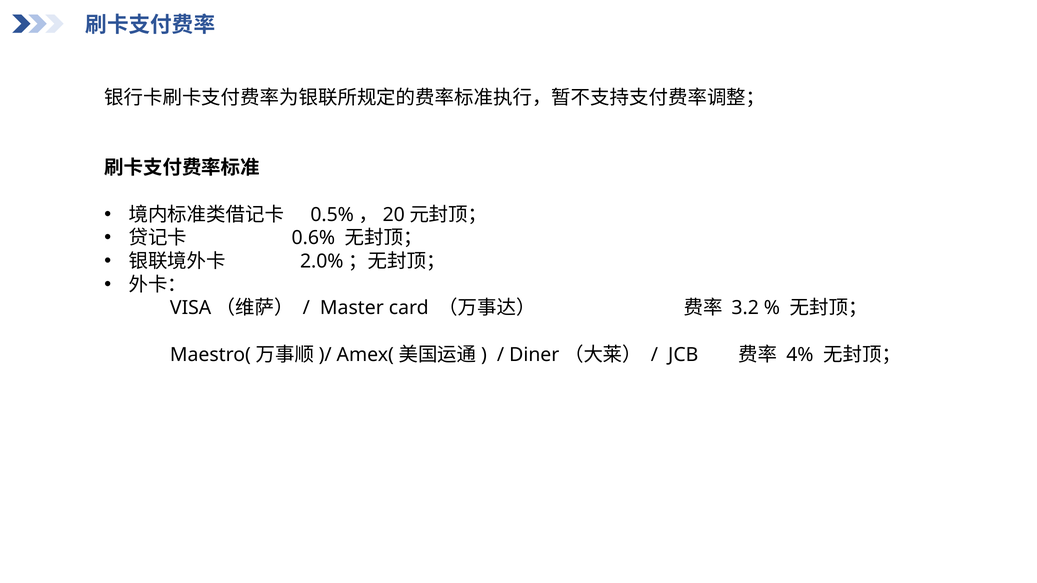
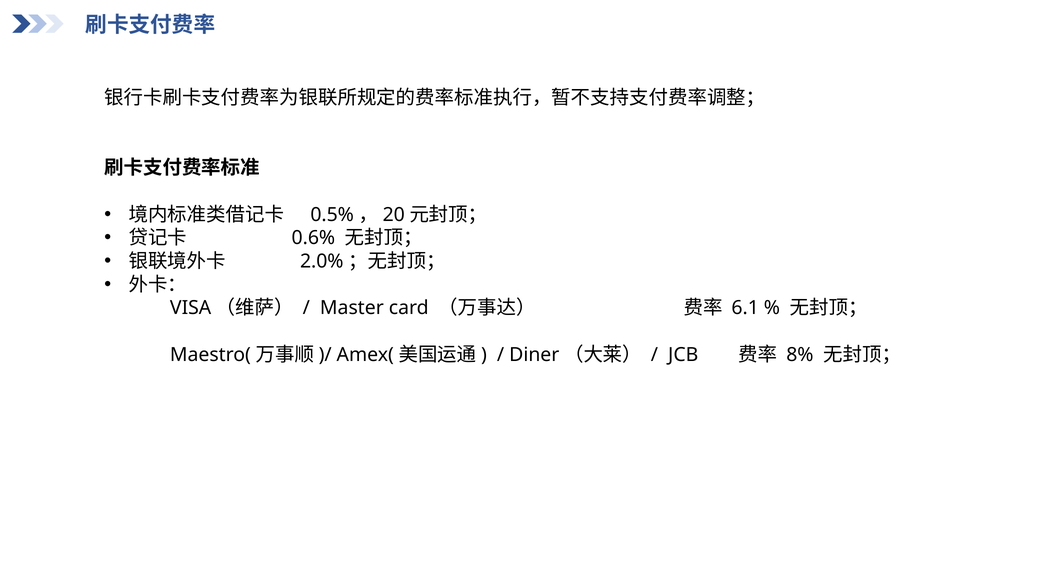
3.2: 3.2 -> 6.1
4%: 4% -> 8%
